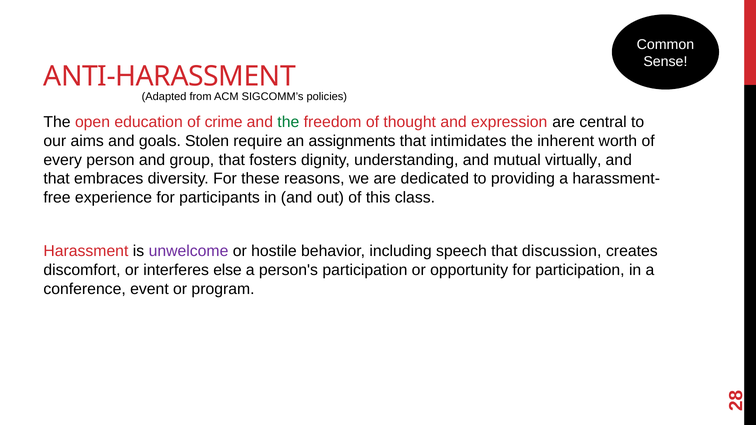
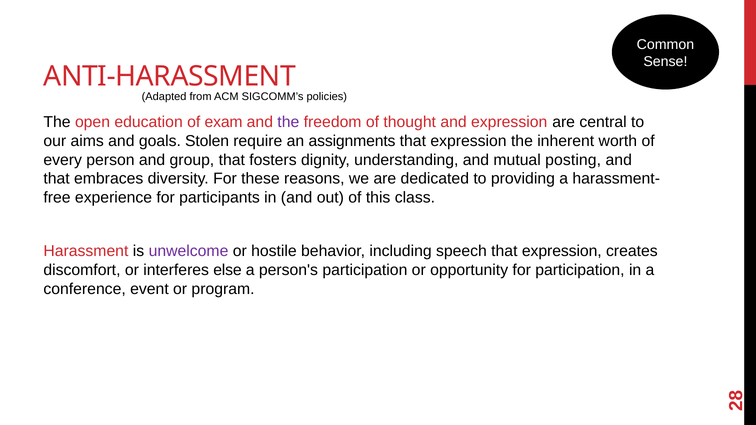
crime: crime -> exam
the at (288, 122) colour: green -> purple
intimidates at (468, 141): intimidates -> expression
virtually: virtually -> posting
speech that discussion: discussion -> expression
